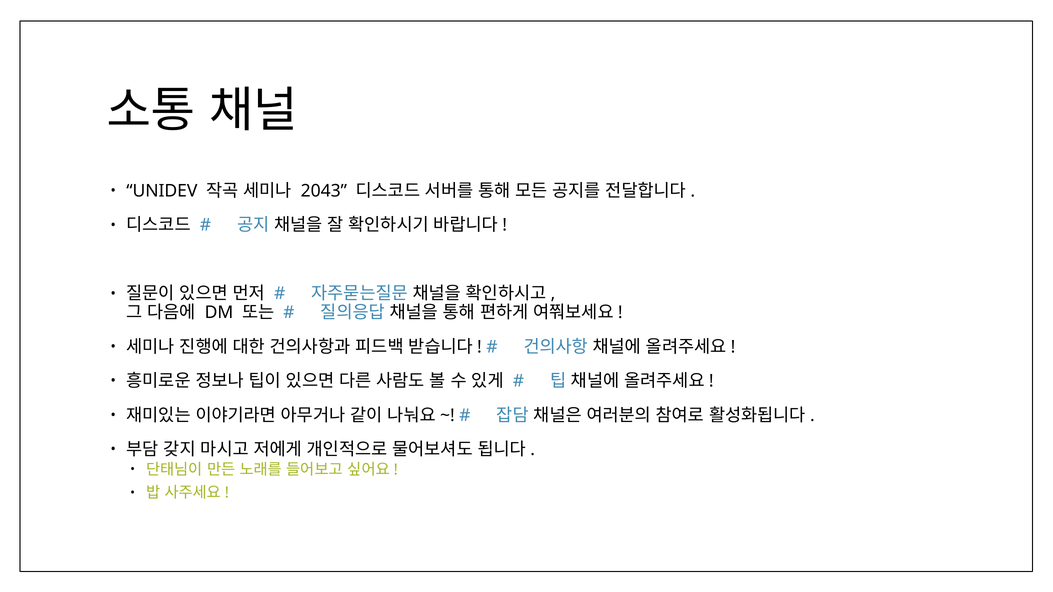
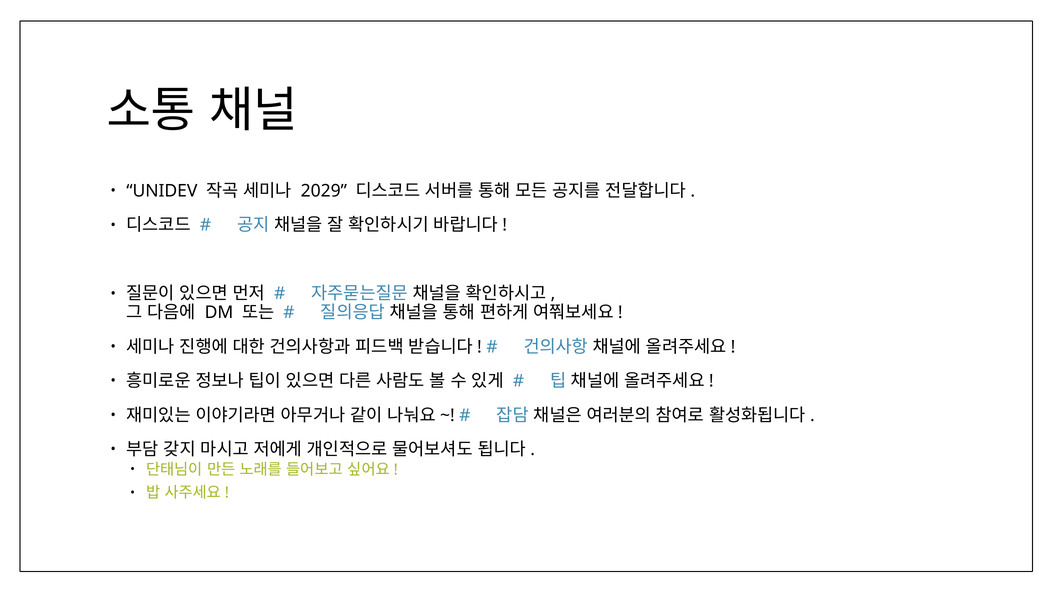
2043: 2043 -> 2029
